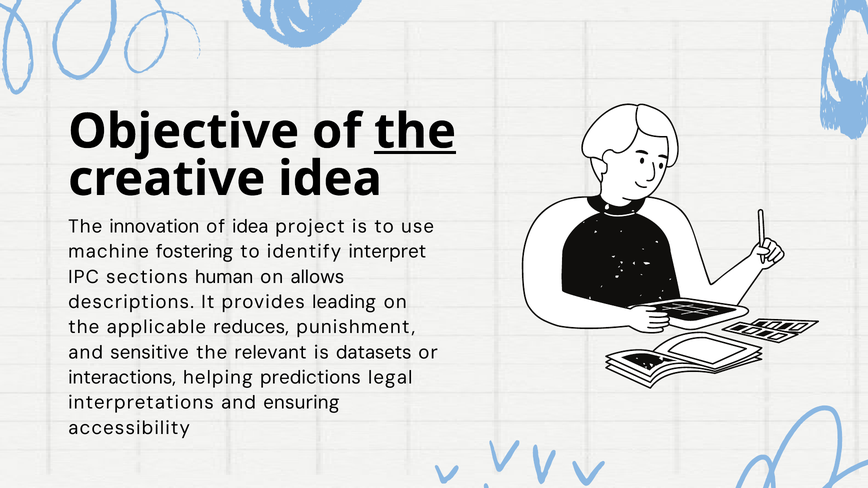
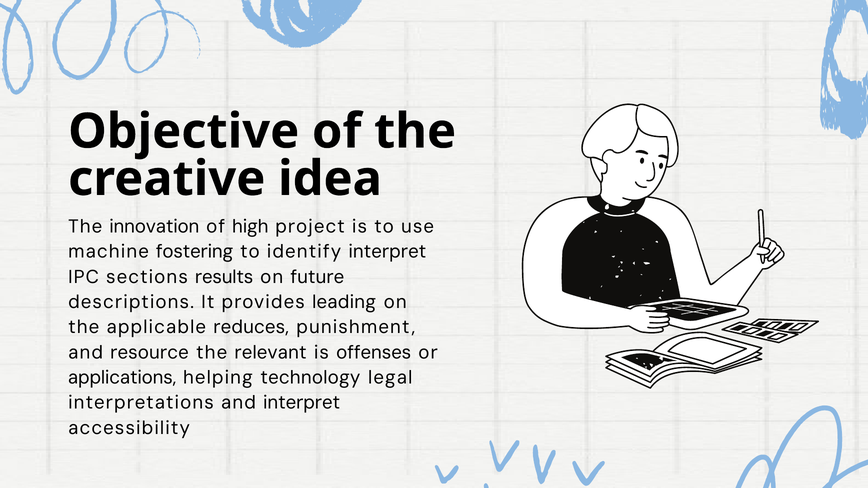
the at (415, 132) underline: present -> none
of idea: idea -> high
human: human -> results
allows: allows -> future
sensitive: sensitive -> resource
datasets: datasets -> offenses
interactions: interactions -> applications
predictions: predictions -> technology
and ensuring: ensuring -> interpret
